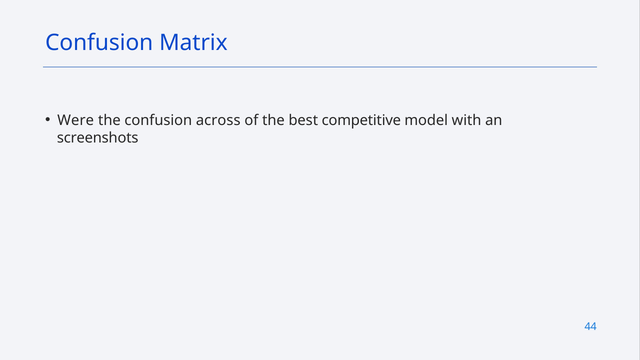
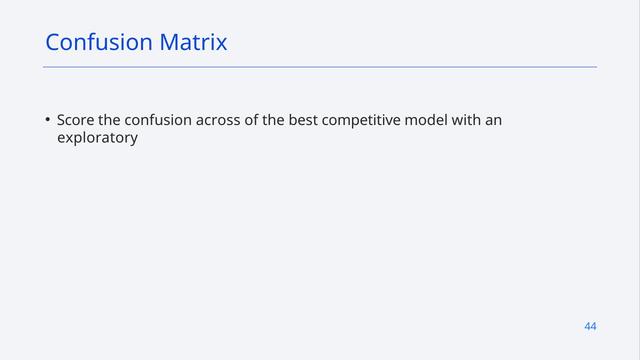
Were: Were -> Score
screenshots: screenshots -> exploratory
